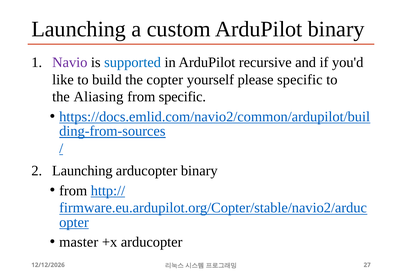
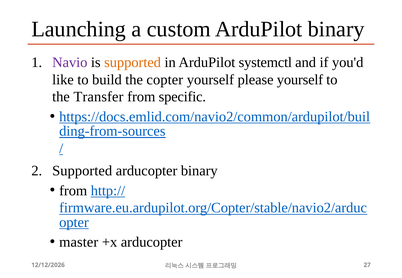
supported at (133, 62) colour: blue -> orange
recursive: recursive -> systemctl
please specific: specific -> yourself
Aliasing: Aliasing -> Transfer
Launching at (82, 171): Launching -> Supported
